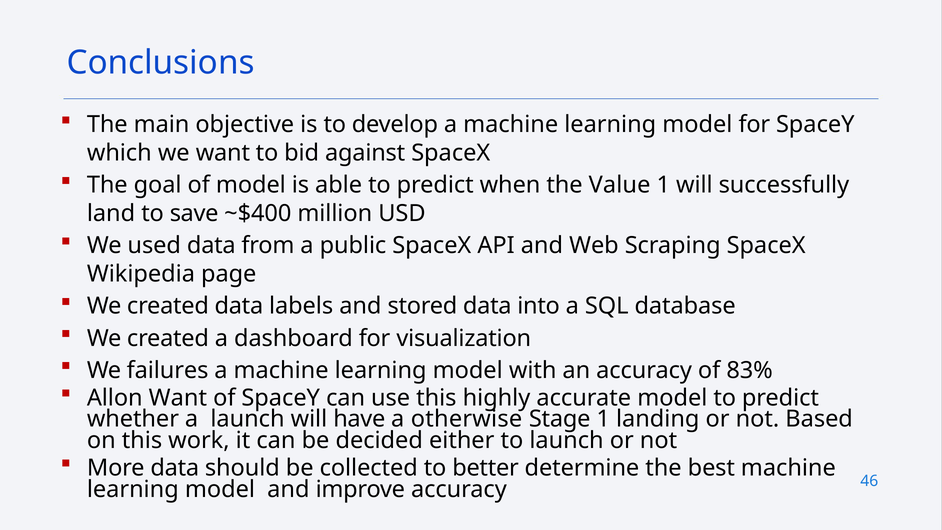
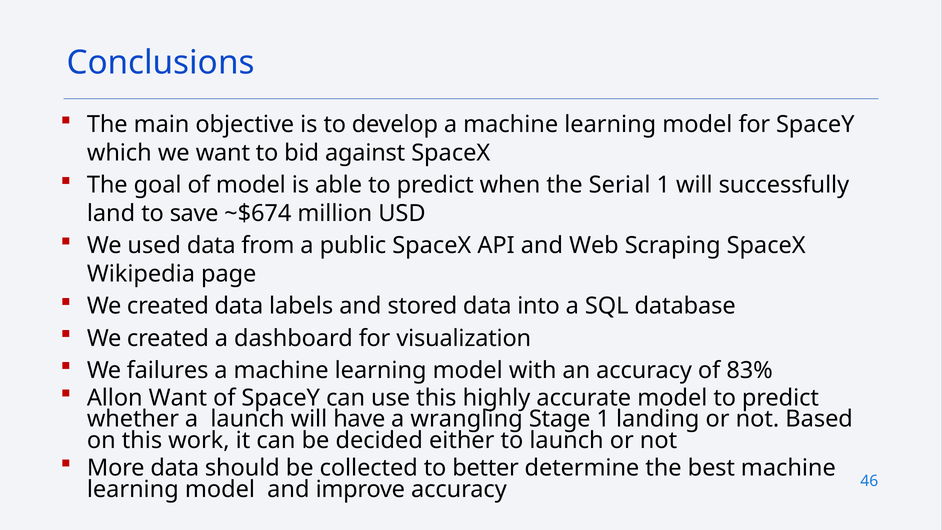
Value: Value -> Serial
~$400: ~$400 -> ~$674
otherwise: otherwise -> wrangling
